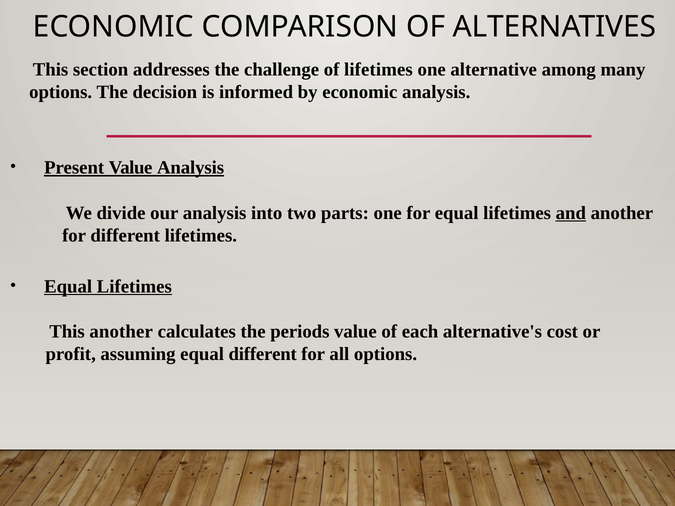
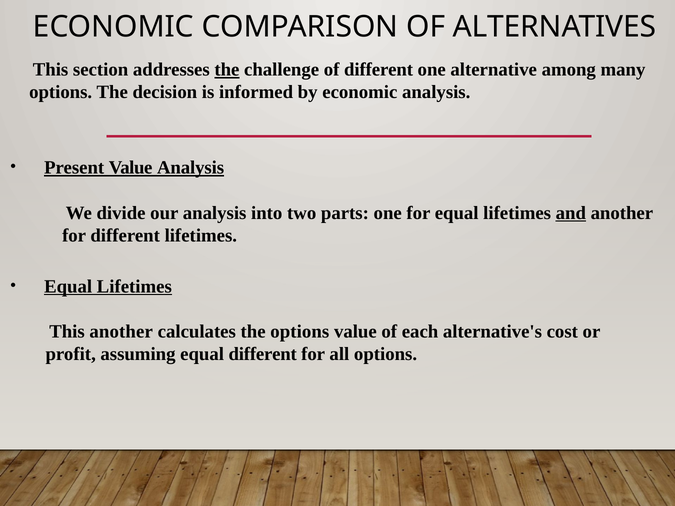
the at (227, 70) underline: none -> present
of lifetimes: lifetimes -> different
the periods: periods -> options
